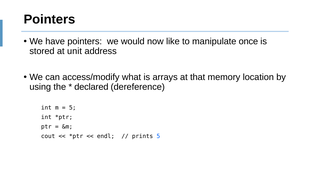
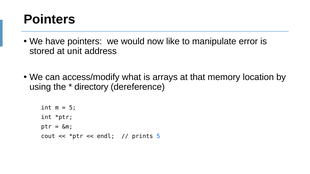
once: once -> error
declared: declared -> directory
